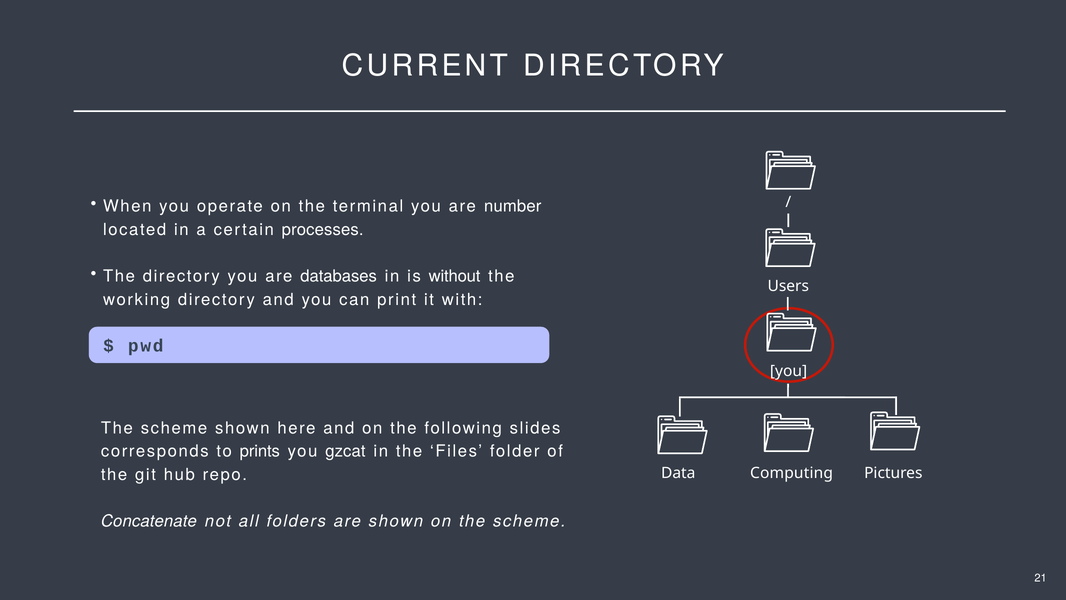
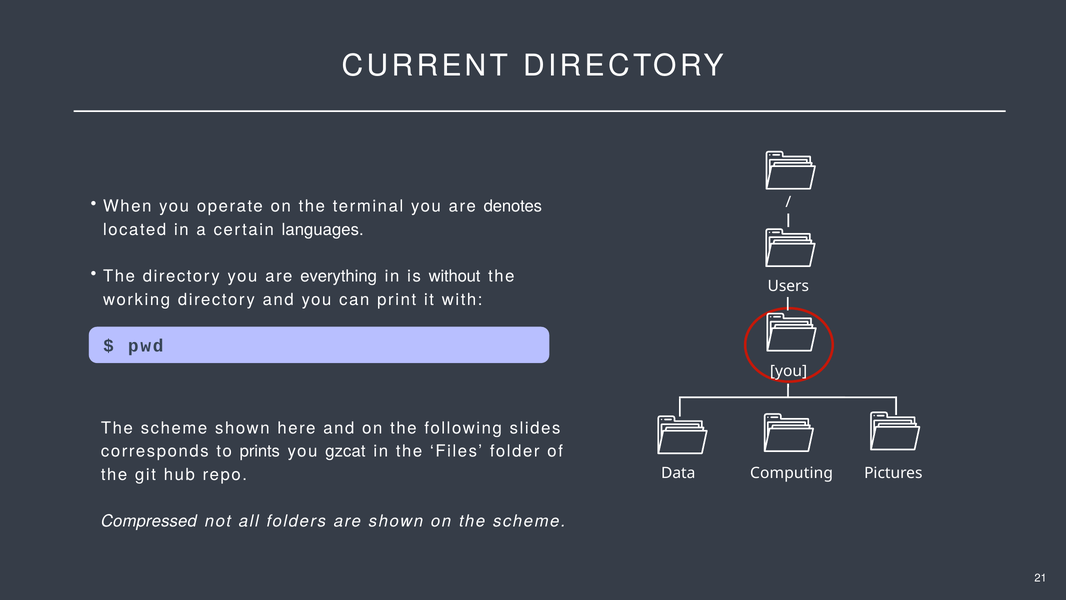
number: number -> denotes
processes: processes -> languages
databases: databases -> everything
Concatenate: Concatenate -> Compressed
